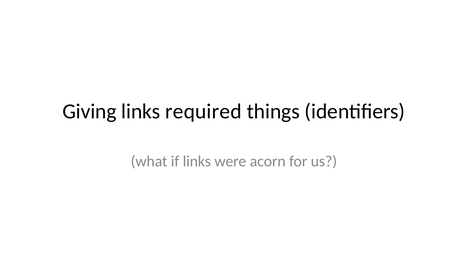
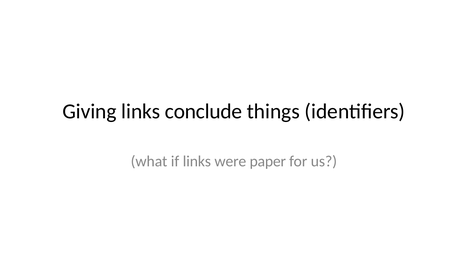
required: required -> conclude
acorn: acorn -> paper
